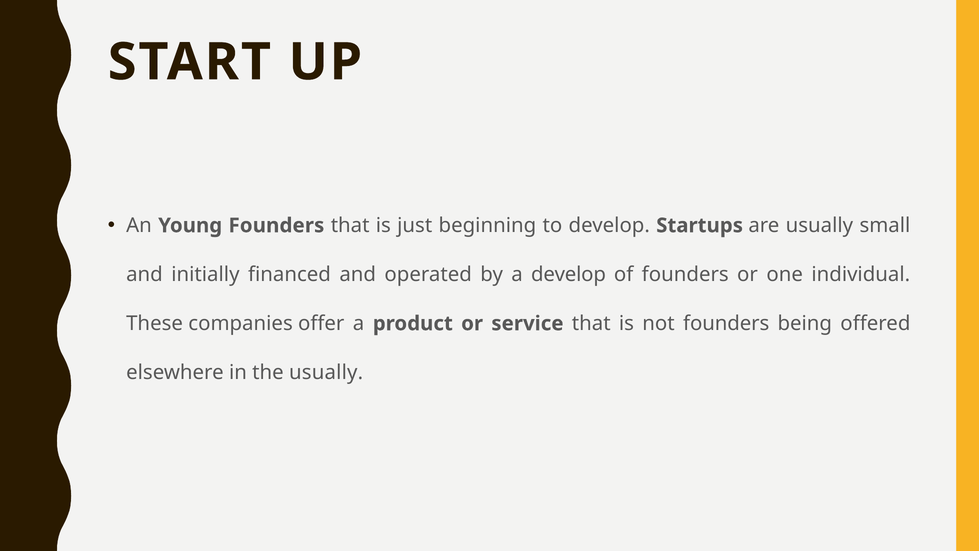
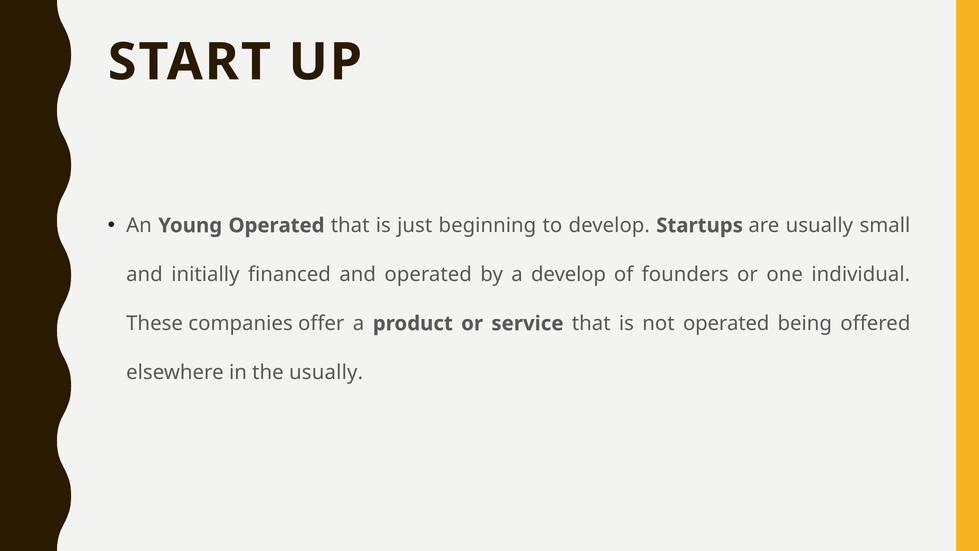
Young Founders: Founders -> Operated
not founders: founders -> operated
